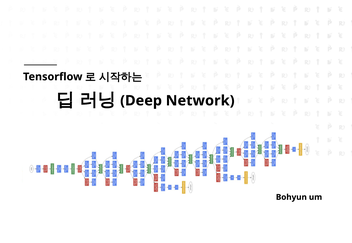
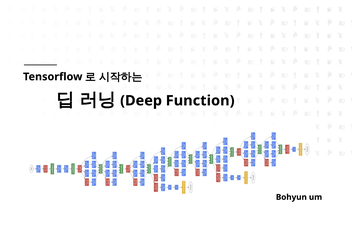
Network: Network -> Function
